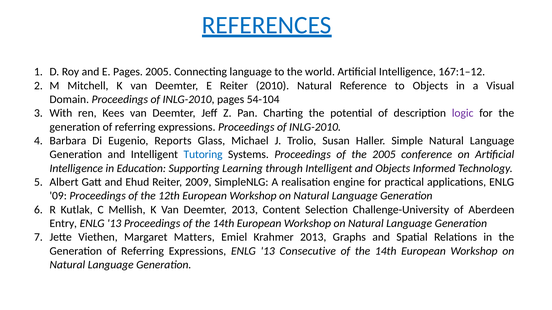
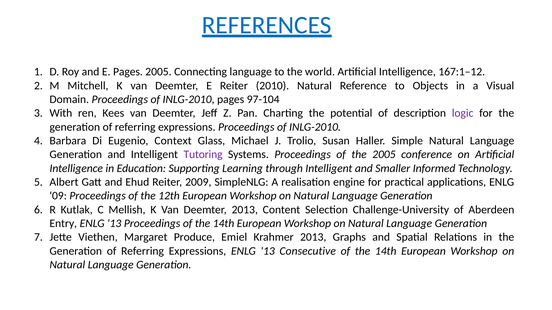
54-104: 54-104 -> 97-104
Reports: Reports -> Context
Tutoring colour: blue -> purple
and Objects: Objects -> Smaller
Matters: Matters -> Produce
